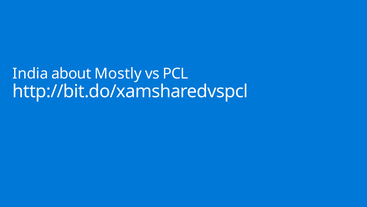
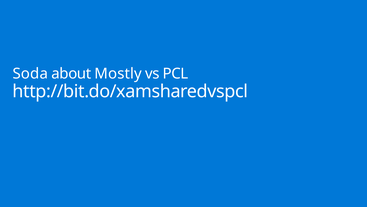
India: India -> Soda
